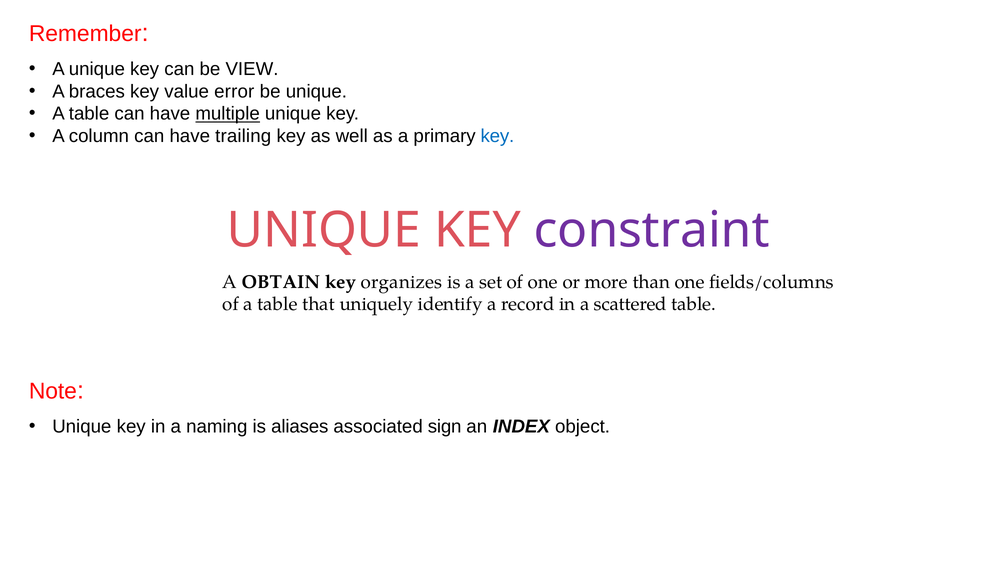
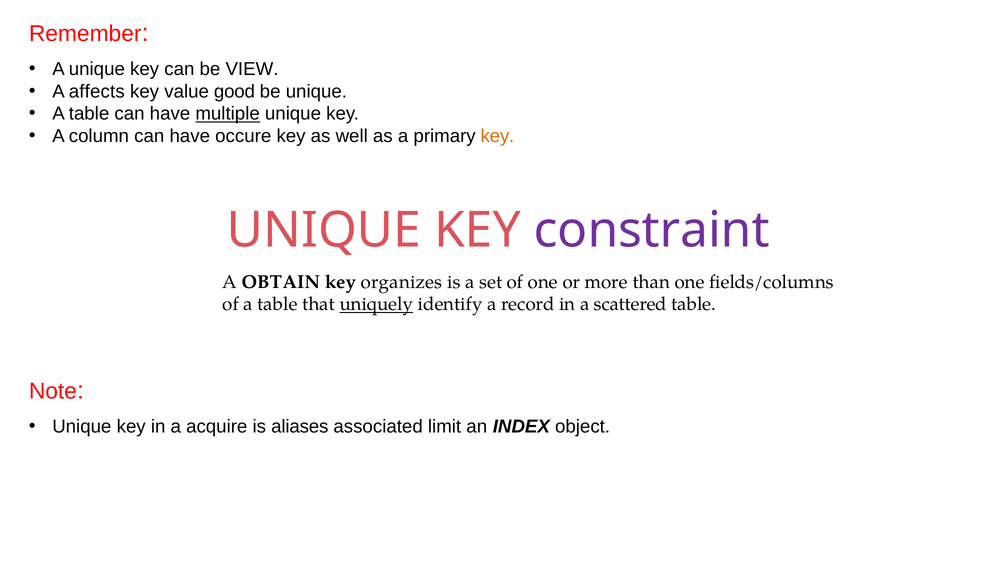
braces: braces -> affects
error: error -> good
trailing: trailing -> occure
key at (497, 136) colour: blue -> orange
uniquely underline: none -> present
naming: naming -> acquire
sign: sign -> limit
